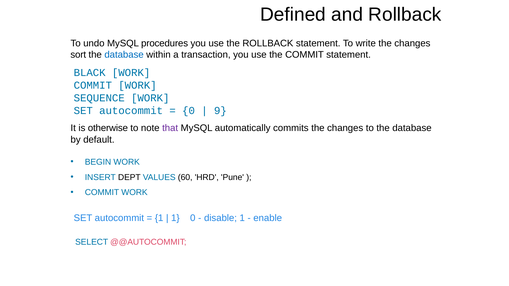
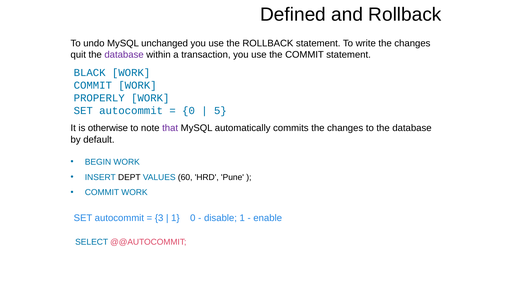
procedures: procedures -> unchanged
sort: sort -> quit
database at (124, 55) colour: blue -> purple
SEQUENCE: SEQUENCE -> PROPERLY
9: 9 -> 5
1 at (159, 218): 1 -> 3
